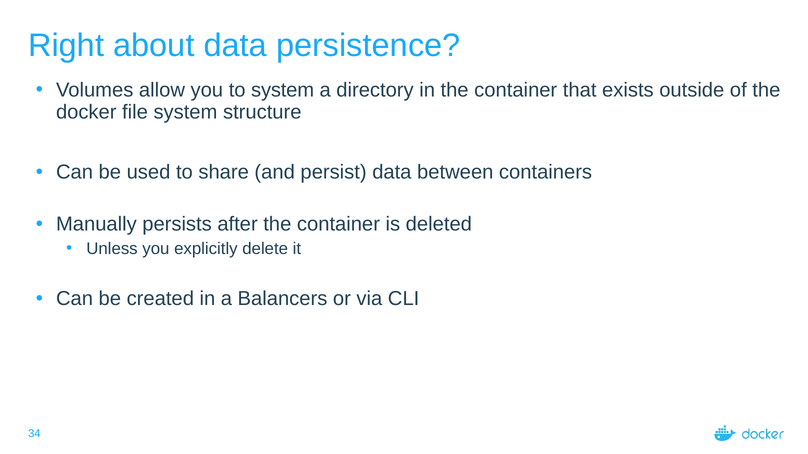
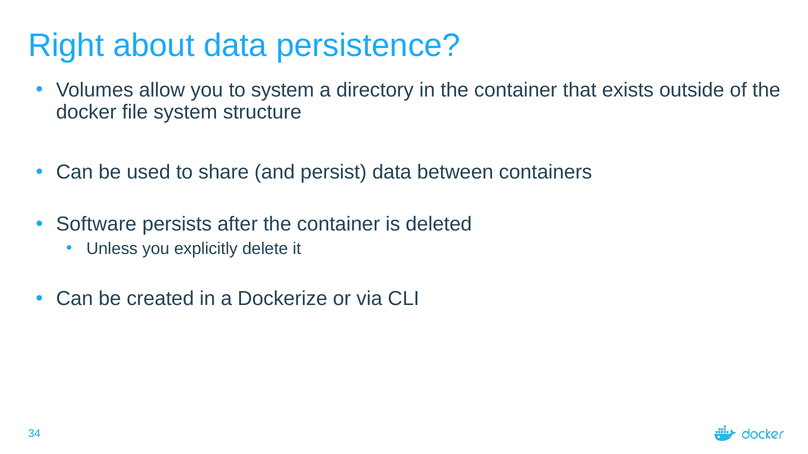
Manually: Manually -> Software
Balancers: Balancers -> Dockerize
